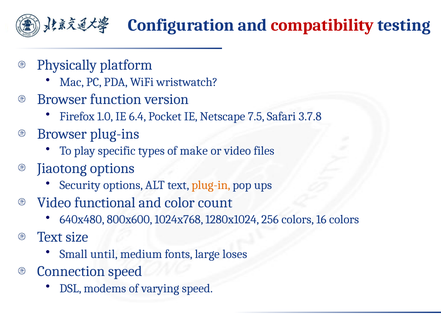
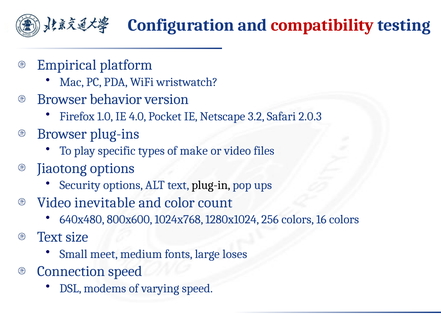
Physically: Physically -> Empirical
function: function -> behavior
6.4: 6.4 -> 4.0
7.5: 7.5 -> 3.2
3.7.8: 3.7.8 -> 2.0.3
plug-in colour: orange -> black
functional: functional -> inevitable
until: until -> meet
